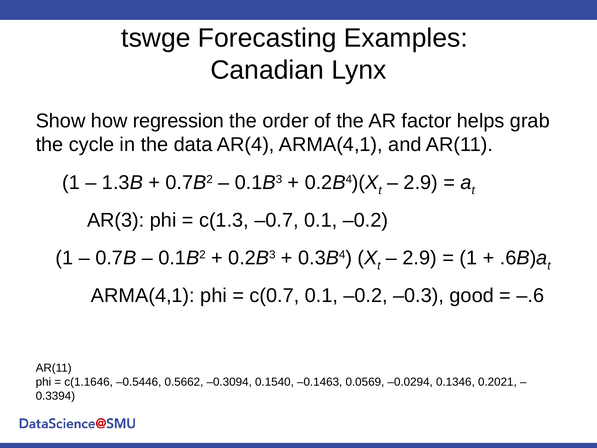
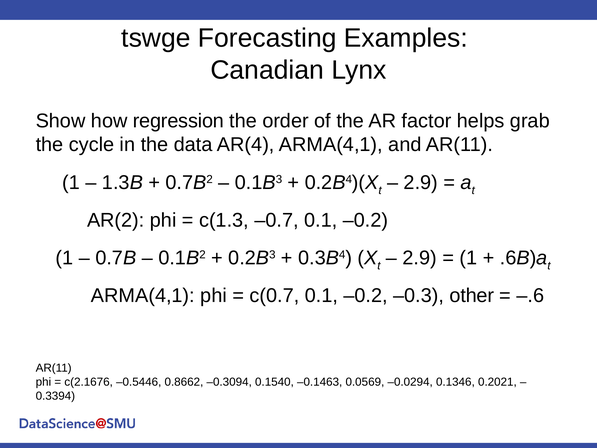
AR(3: AR(3 -> AR(2
good: good -> other
c(1.1646: c(1.1646 -> c(2.1676
0.5662: 0.5662 -> 0.8662
